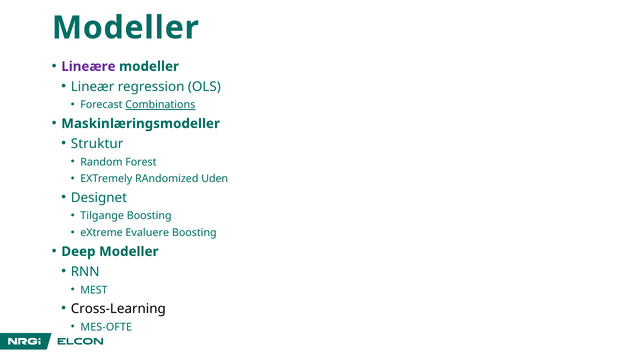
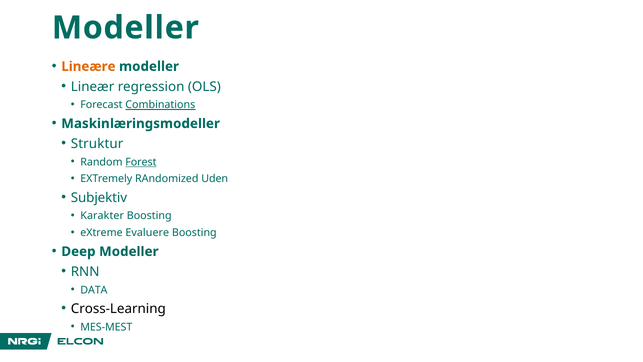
Lineære colour: purple -> orange
Forest underline: none -> present
Designet: Designet -> Subjektiv
Tilgange: Tilgange -> Karakter
MEST: MEST -> DATA
MES-OFTE: MES-OFTE -> MES-MEST
